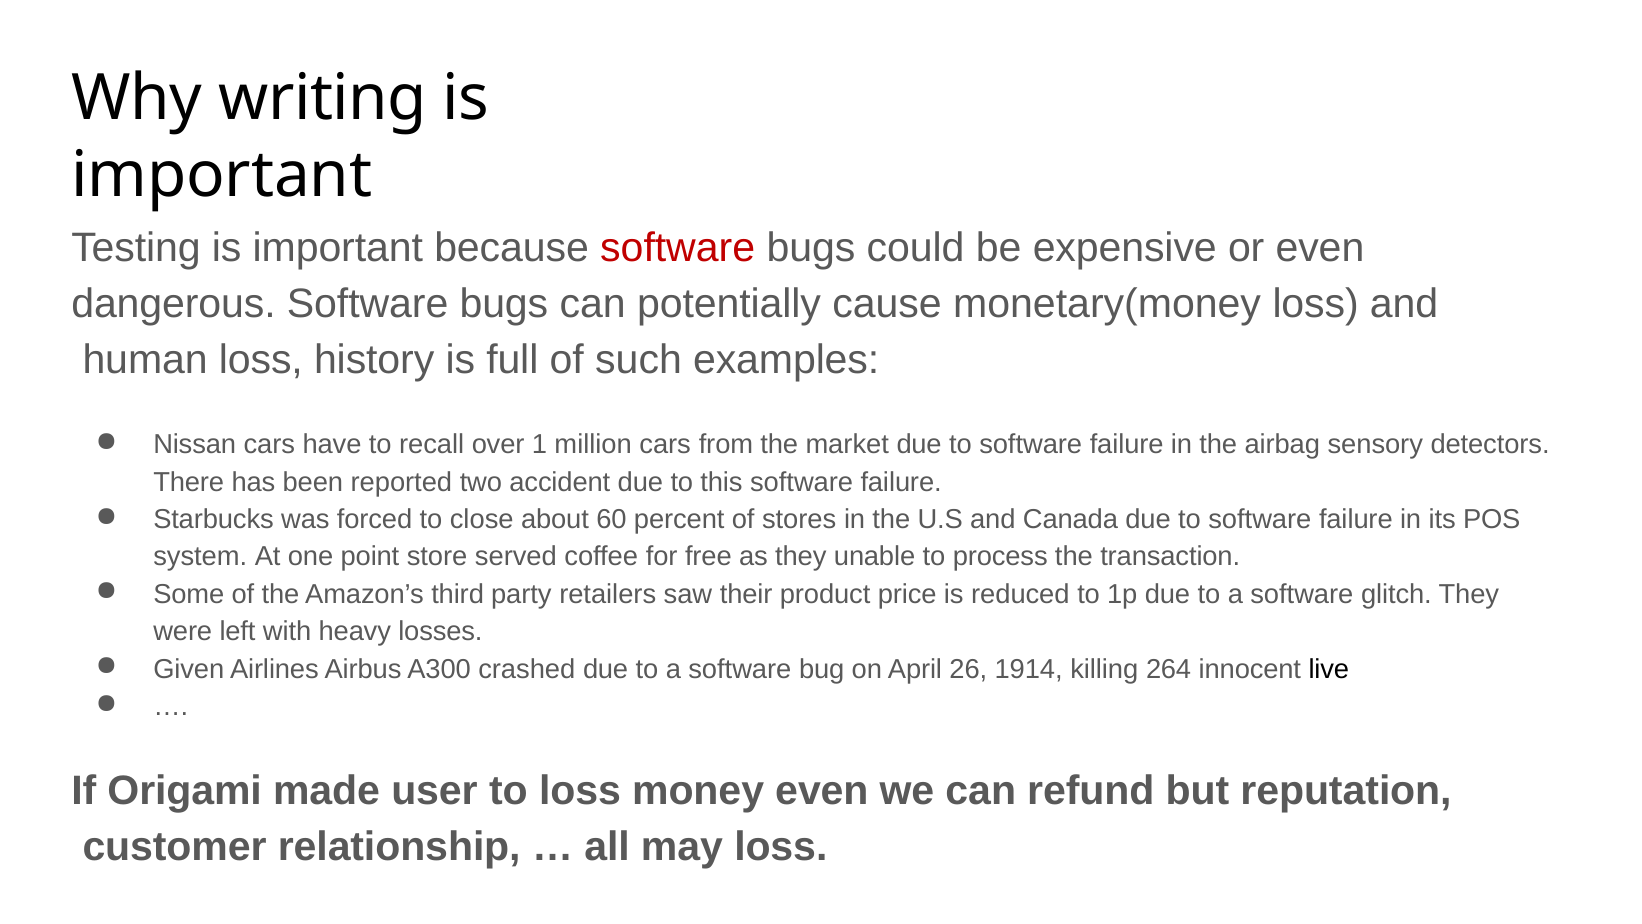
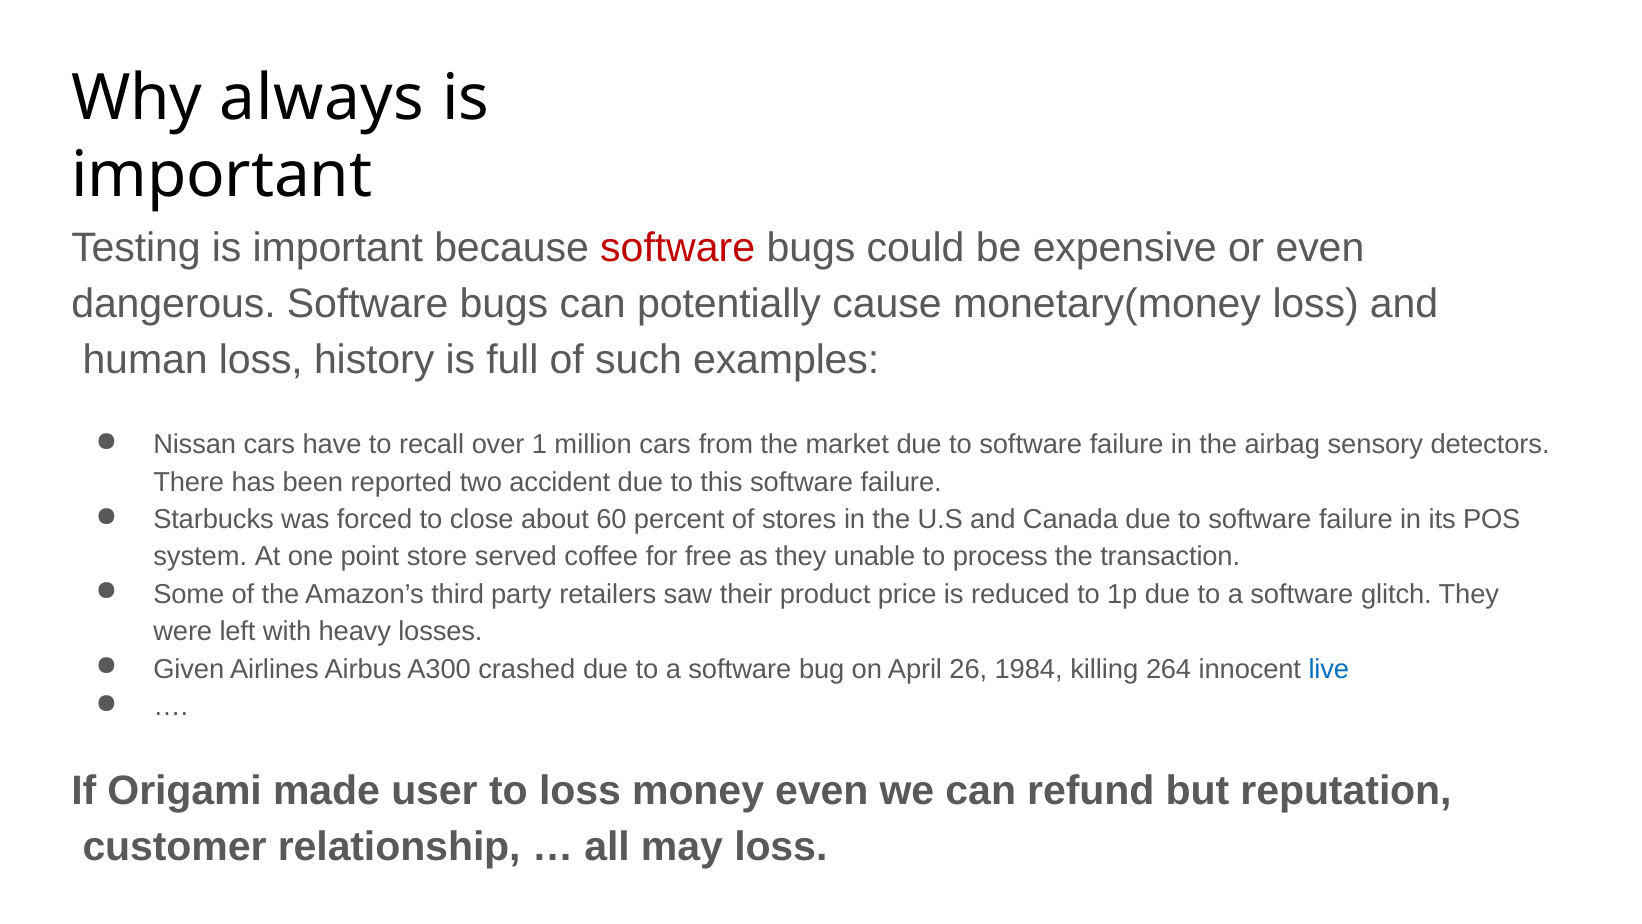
writing: writing -> always
1914: 1914 -> 1984
live colour: black -> blue
